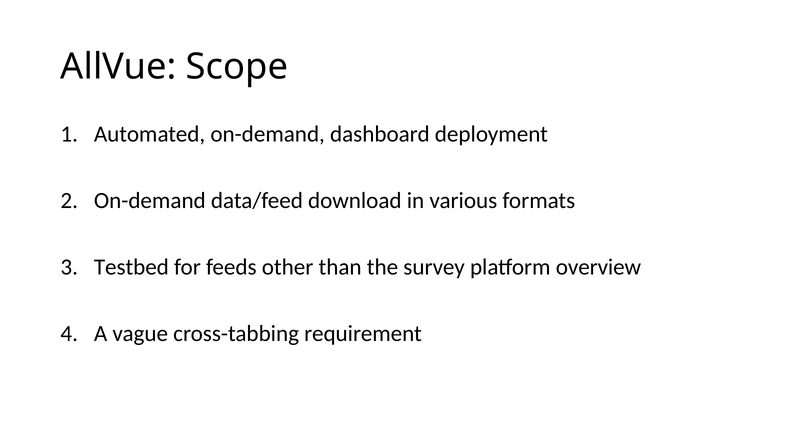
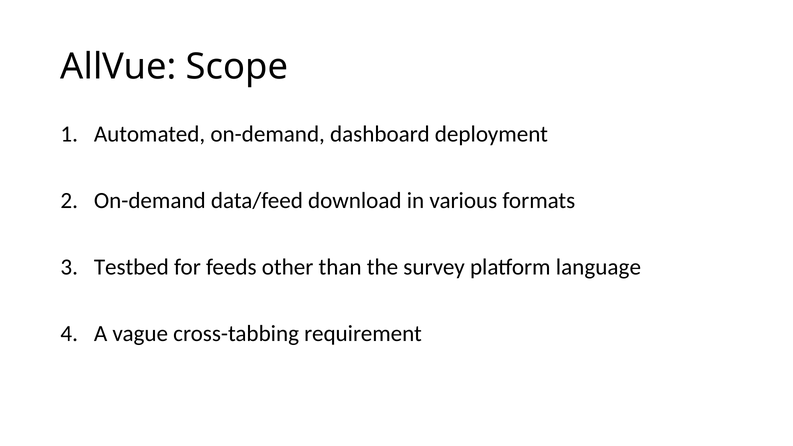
overview: overview -> language
